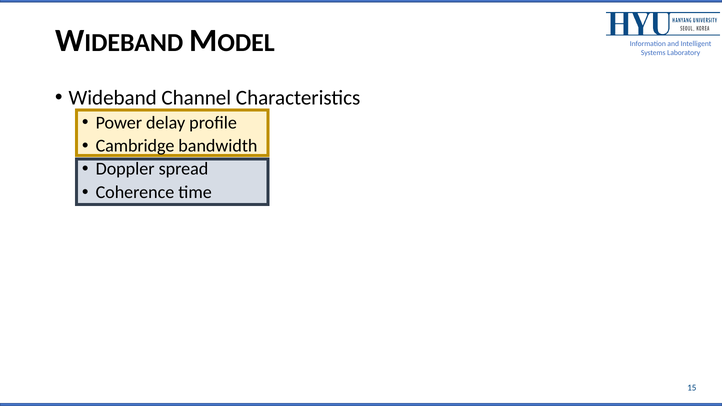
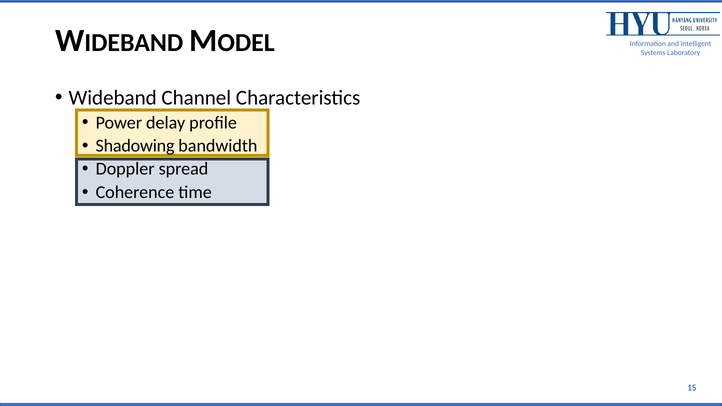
Cambridge: Cambridge -> Shadowing
